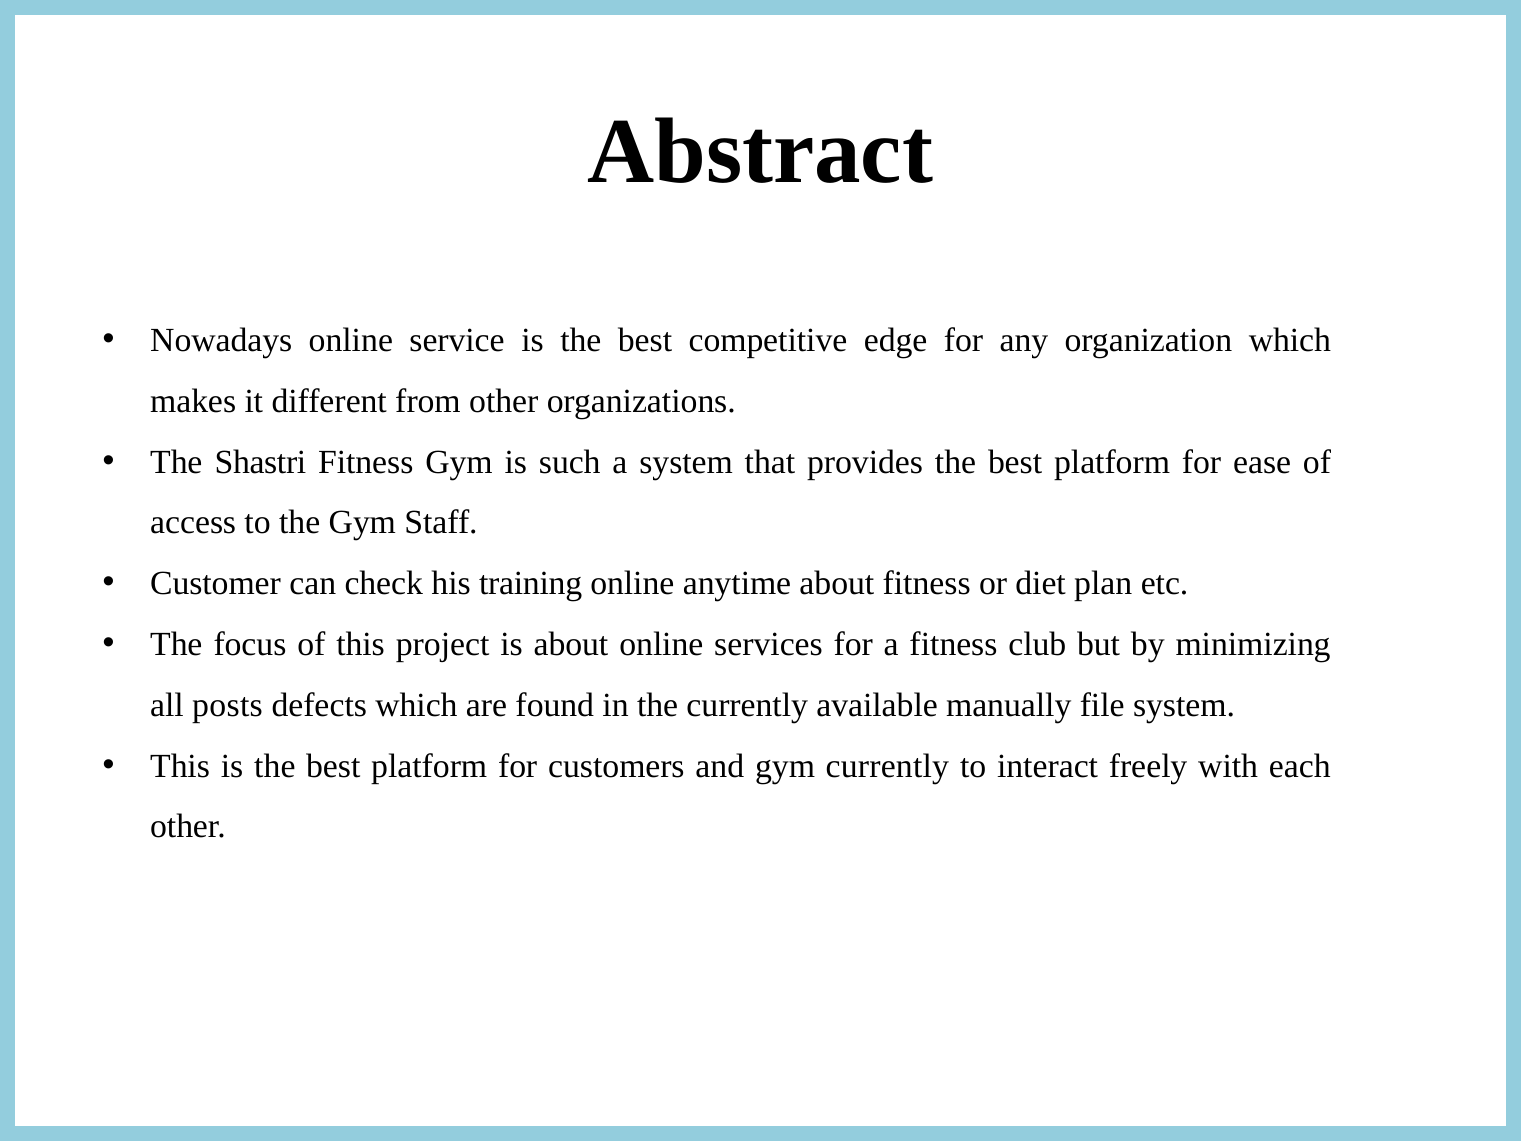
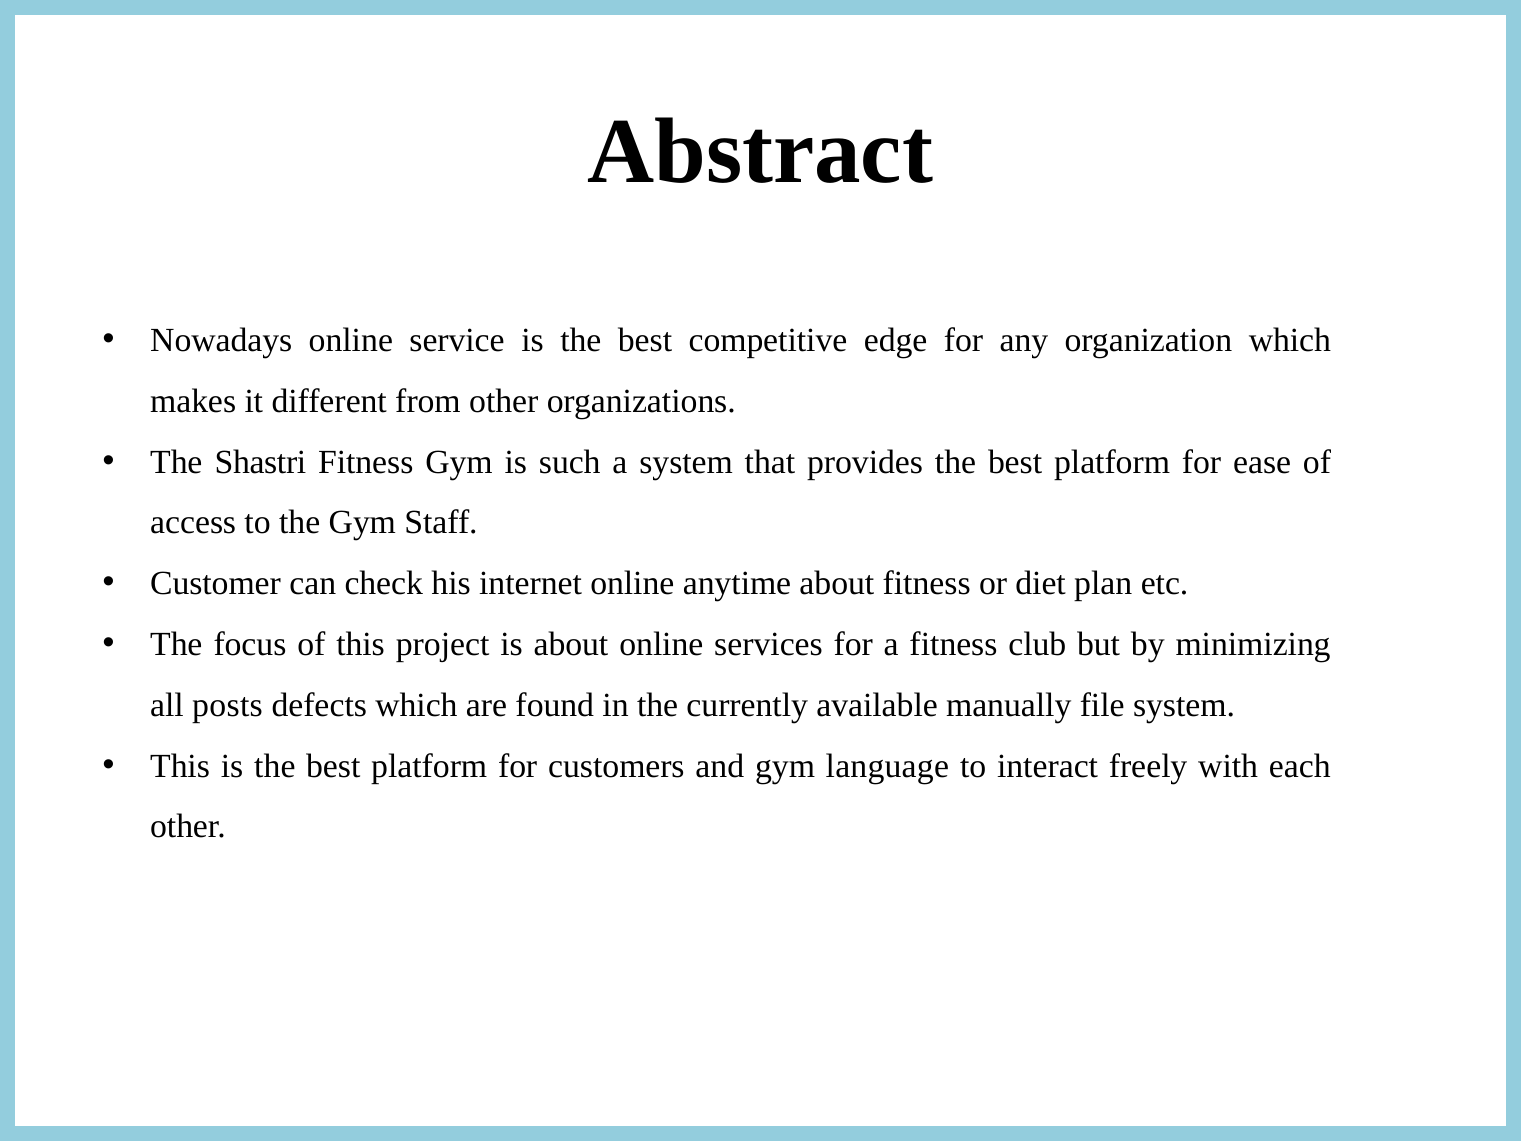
training: training -> internet
gym currently: currently -> language
